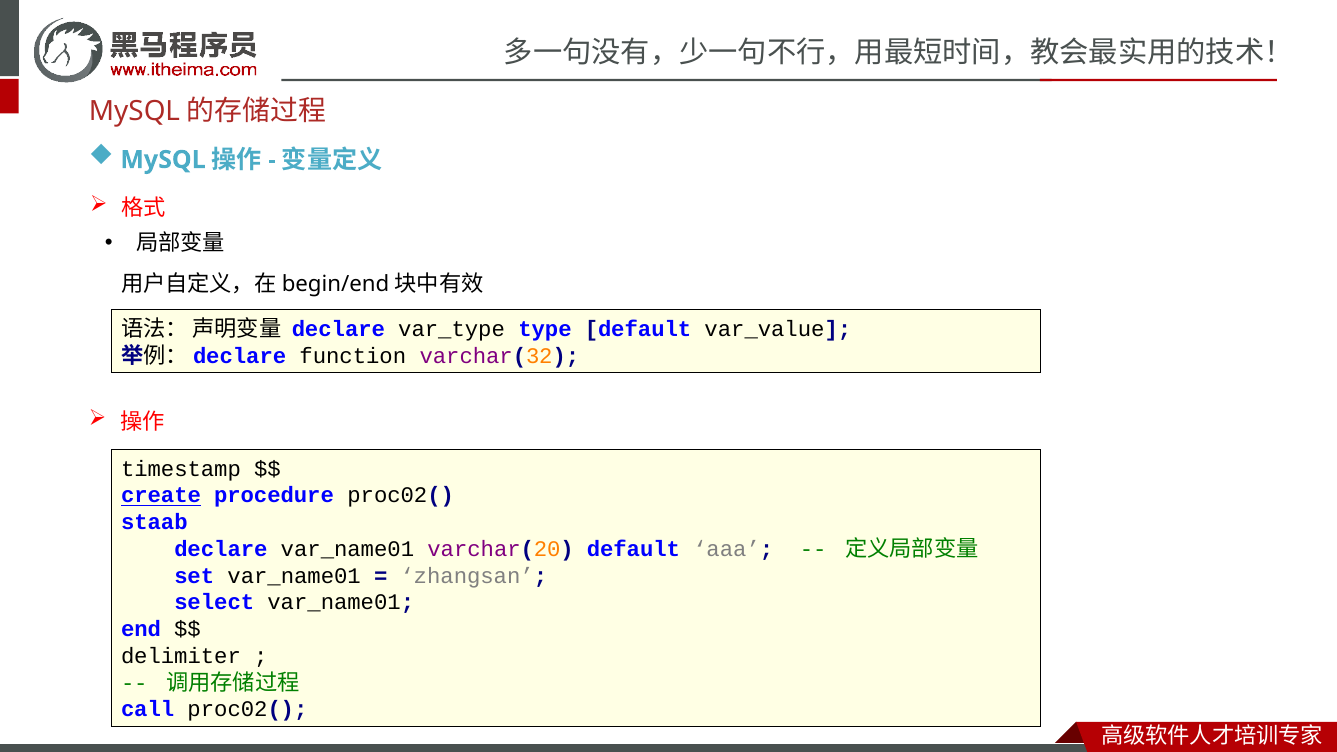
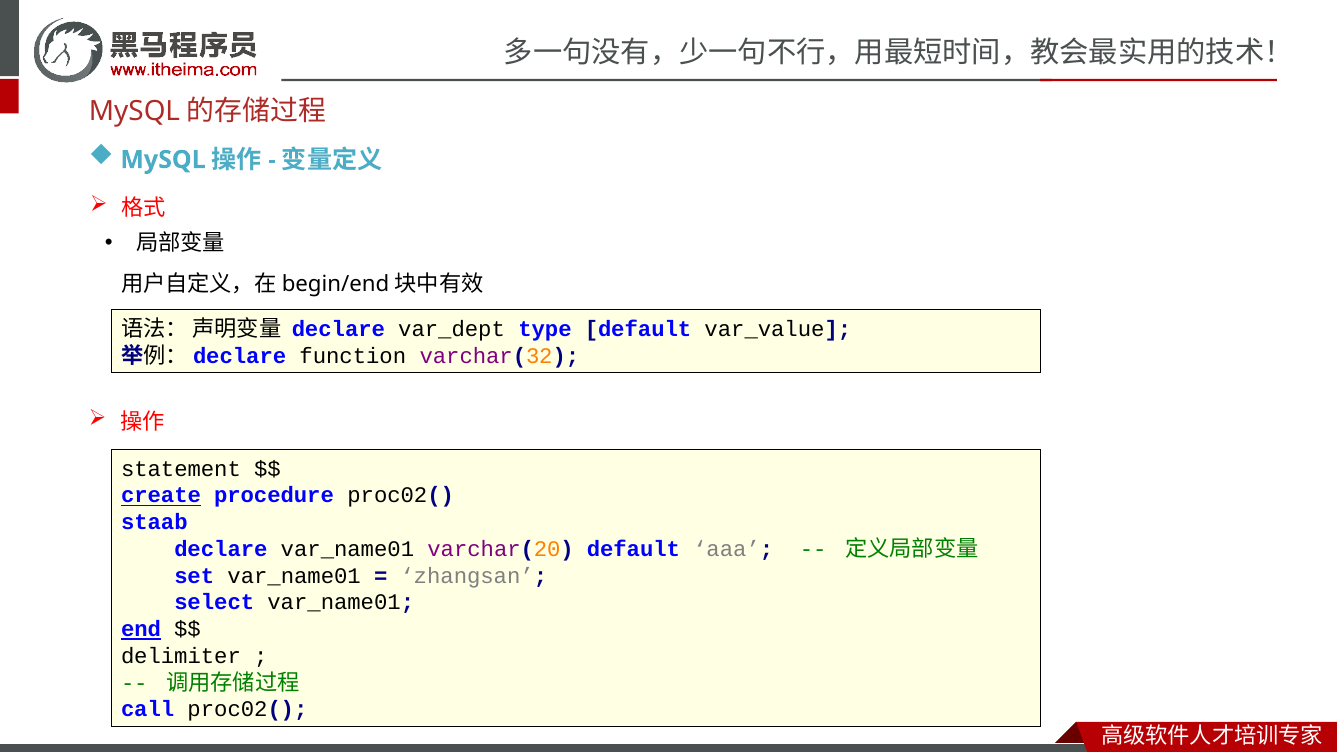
var_type: var_type -> var_dept
timestamp: timestamp -> statement
end underline: none -> present
